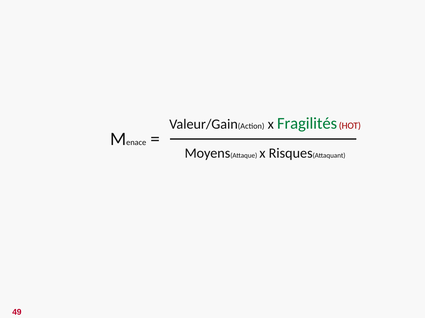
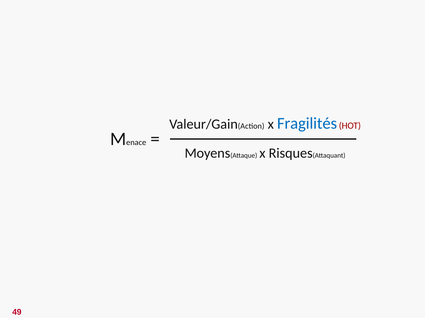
Fragilités colour: green -> blue
